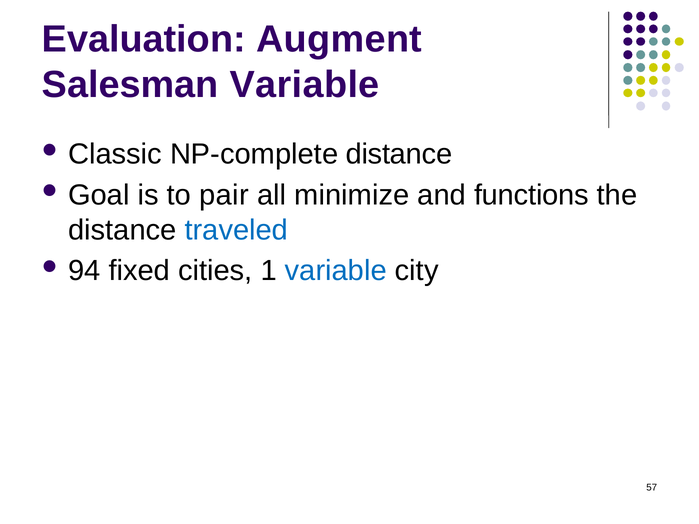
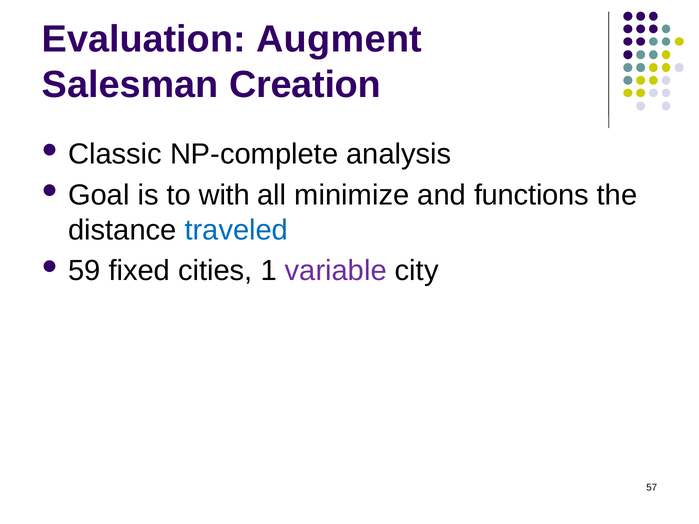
Salesman Variable: Variable -> Creation
NP-complete distance: distance -> analysis
pair: pair -> with
94: 94 -> 59
variable at (336, 271) colour: blue -> purple
